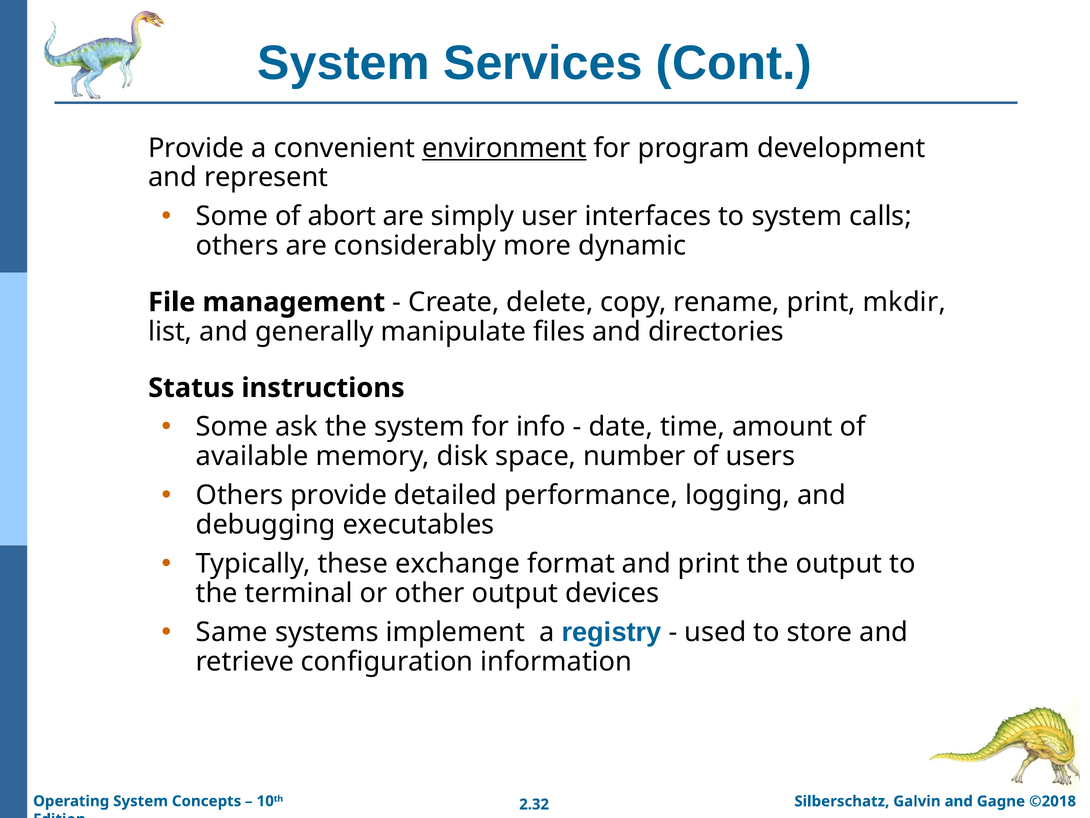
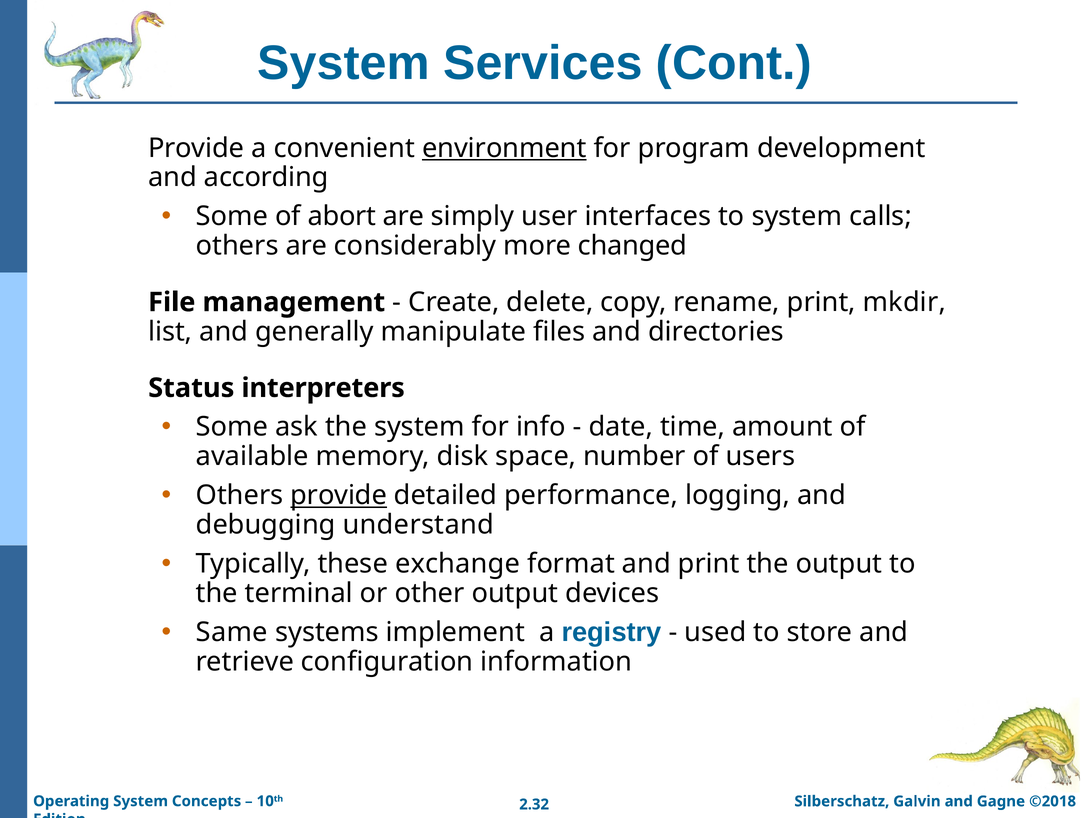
represent: represent -> according
dynamic: dynamic -> changed
instructions: instructions -> interpreters
provide at (339, 495) underline: none -> present
executables: executables -> understand
